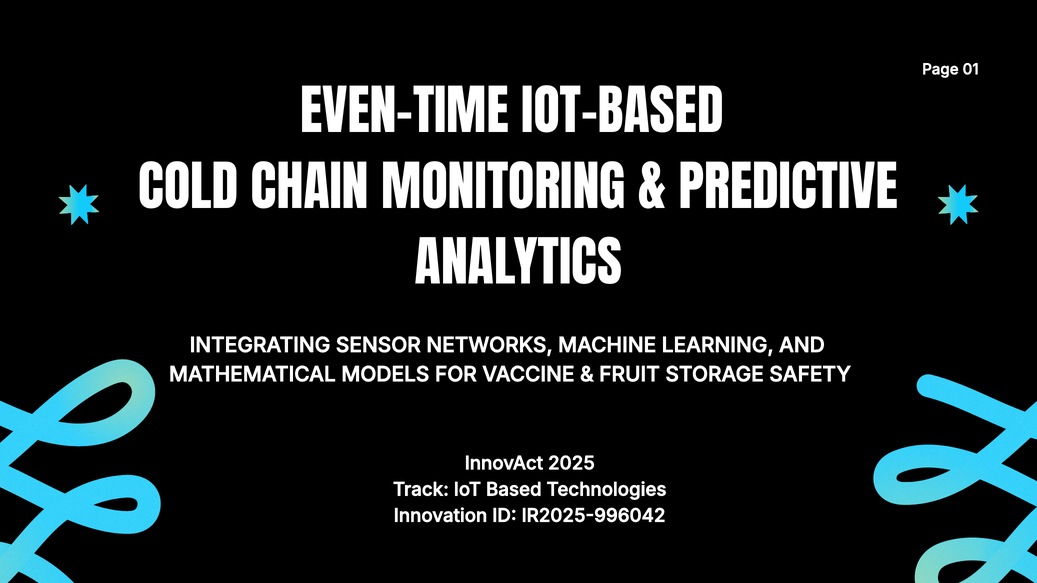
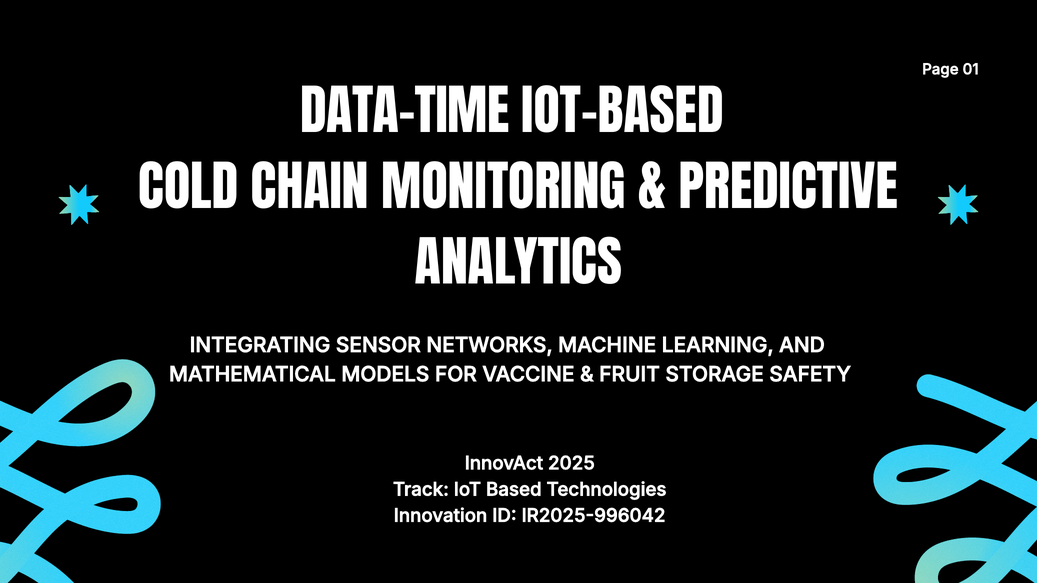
EVEN-TIME: EVEN-TIME -> DATA-TIME
